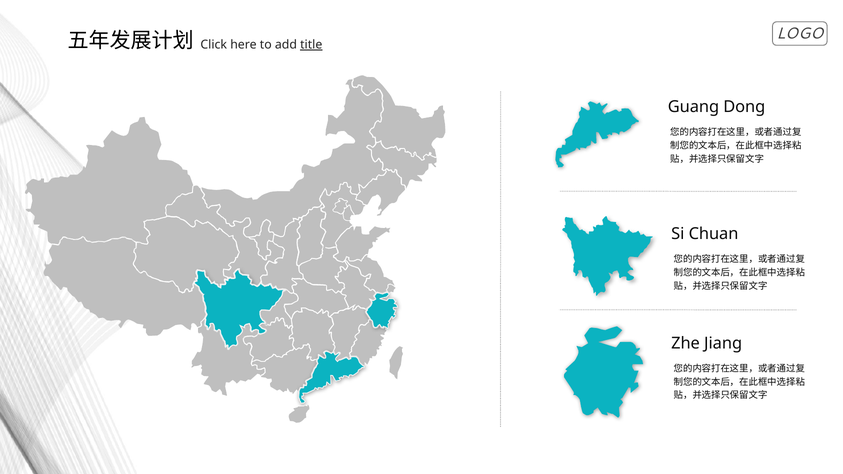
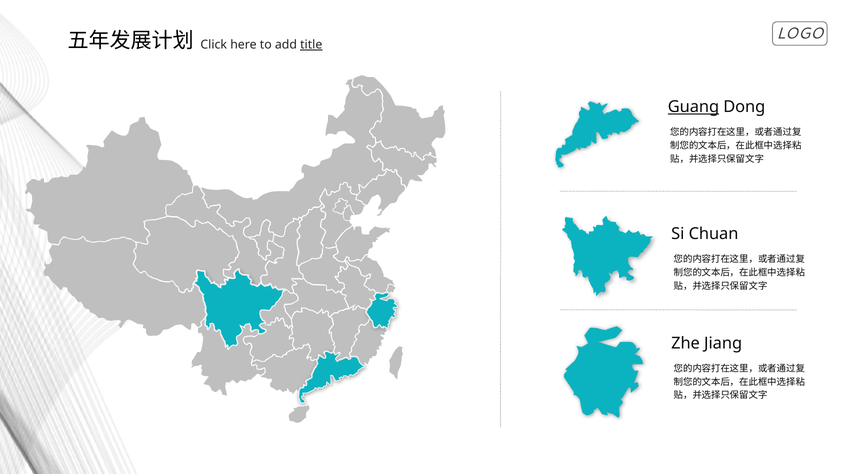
Guang underline: none -> present
